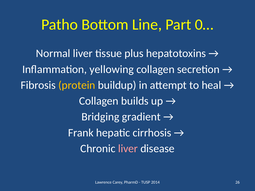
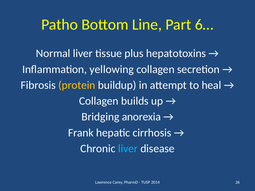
0…: 0… -> 6…
gradient: gradient -> anorexia
liver at (128, 149) colour: pink -> light blue
